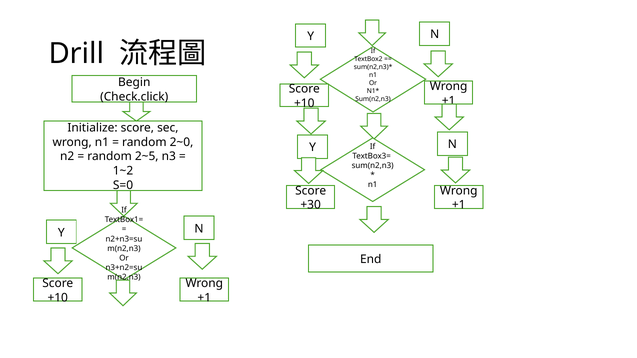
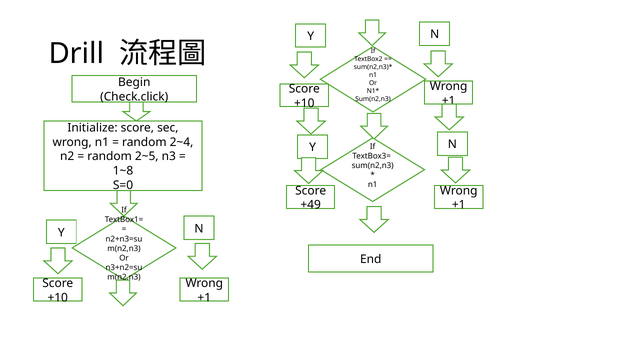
2~0: 2~0 -> 2~4
1~2: 1~2 -> 1~8
+30: +30 -> +49
